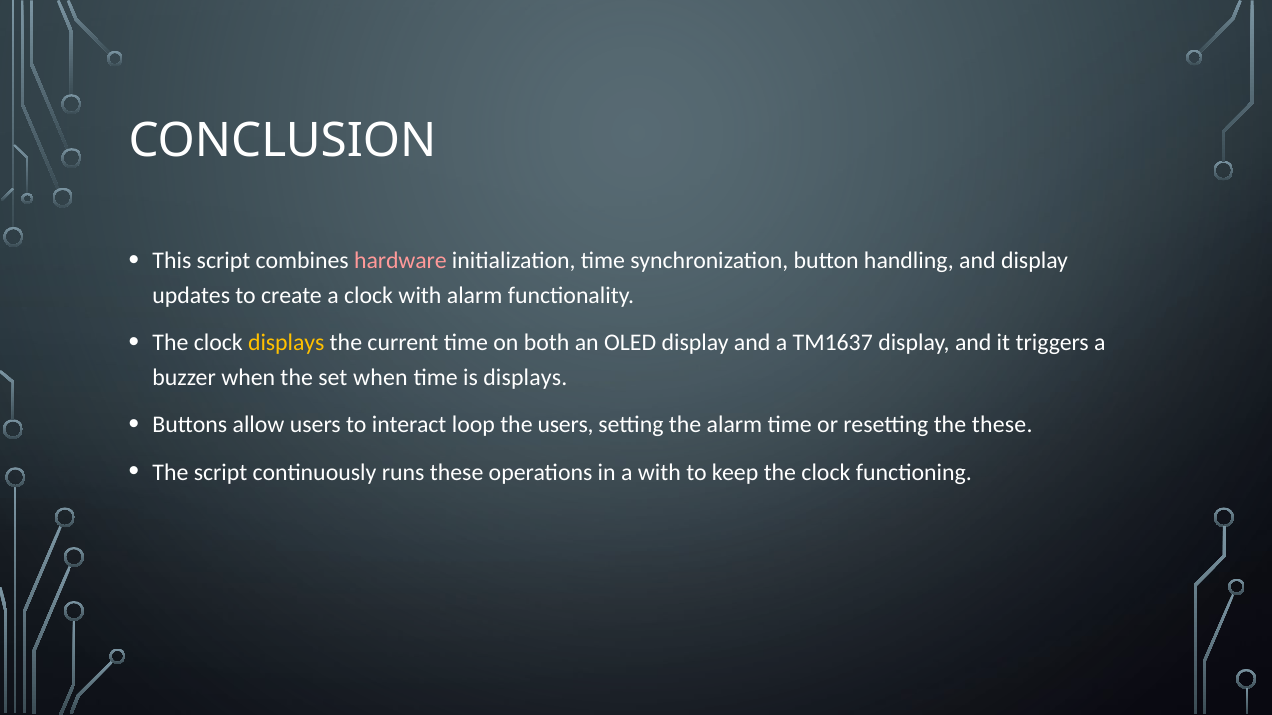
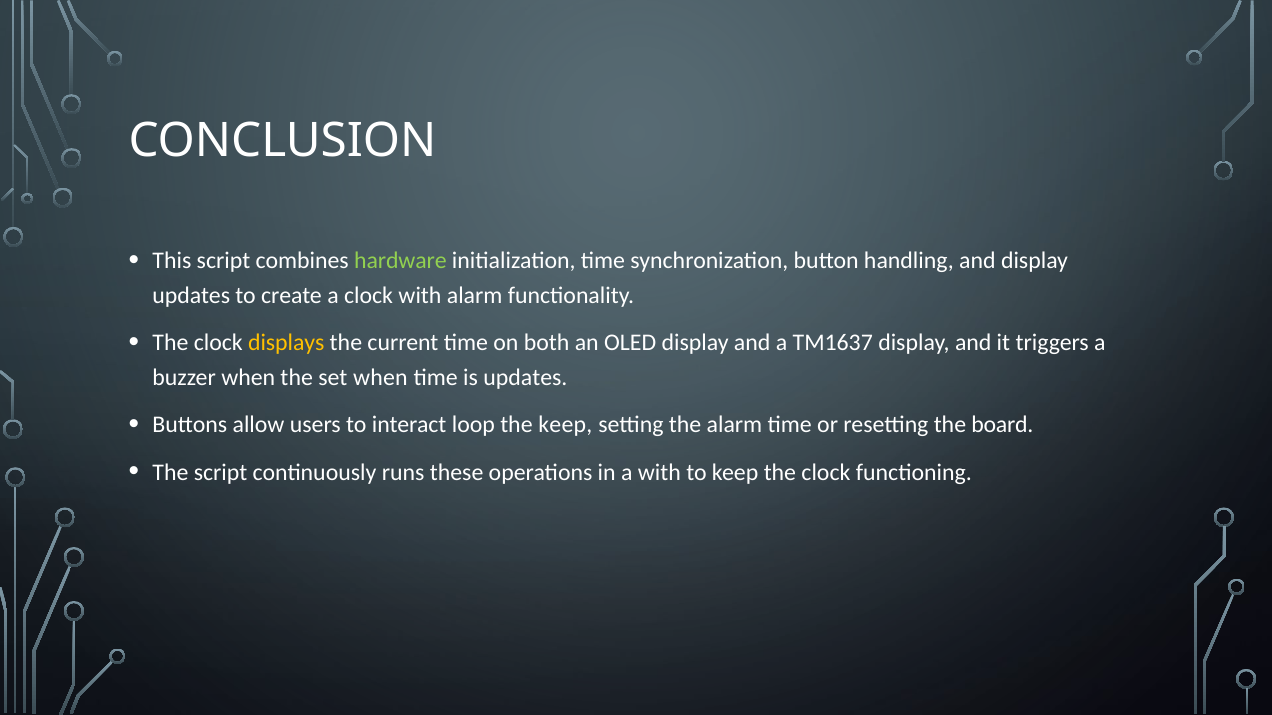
hardware colour: pink -> light green
is displays: displays -> updates
the users: users -> keep
the these: these -> board
